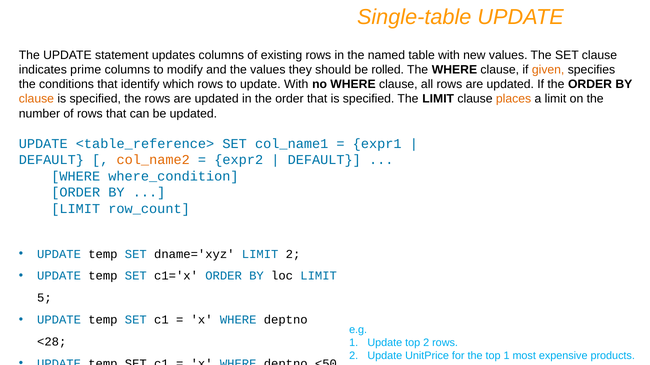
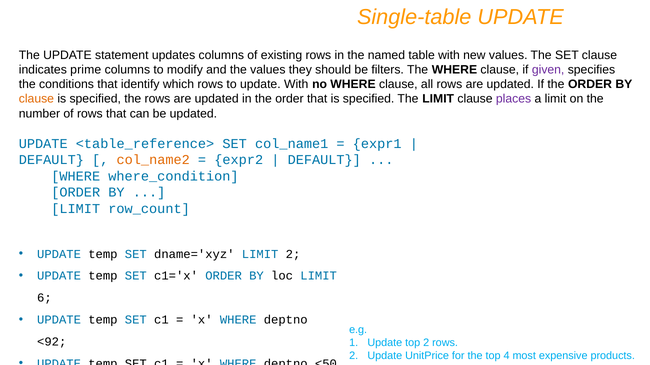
rolled: rolled -> filters
given colour: orange -> purple
places colour: orange -> purple
5: 5 -> 6
<28: <28 -> <92
top 1: 1 -> 4
